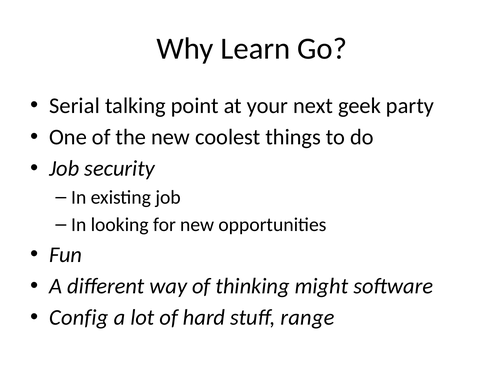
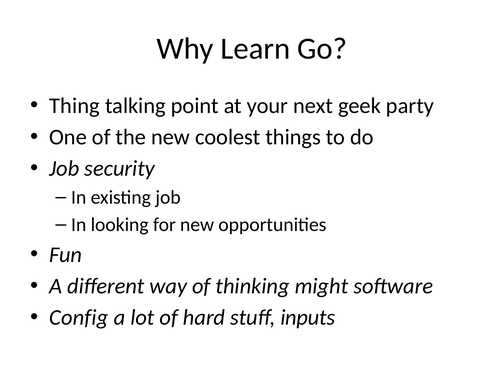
Serial: Serial -> Thing
range: range -> inputs
